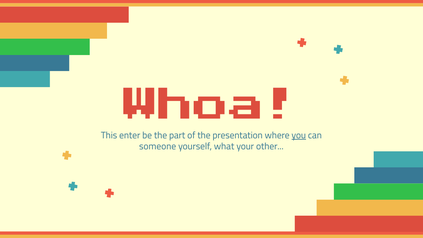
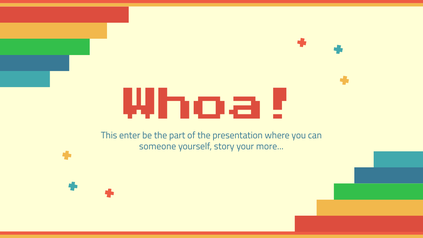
you underline: present -> none
what: what -> story
other: other -> more
